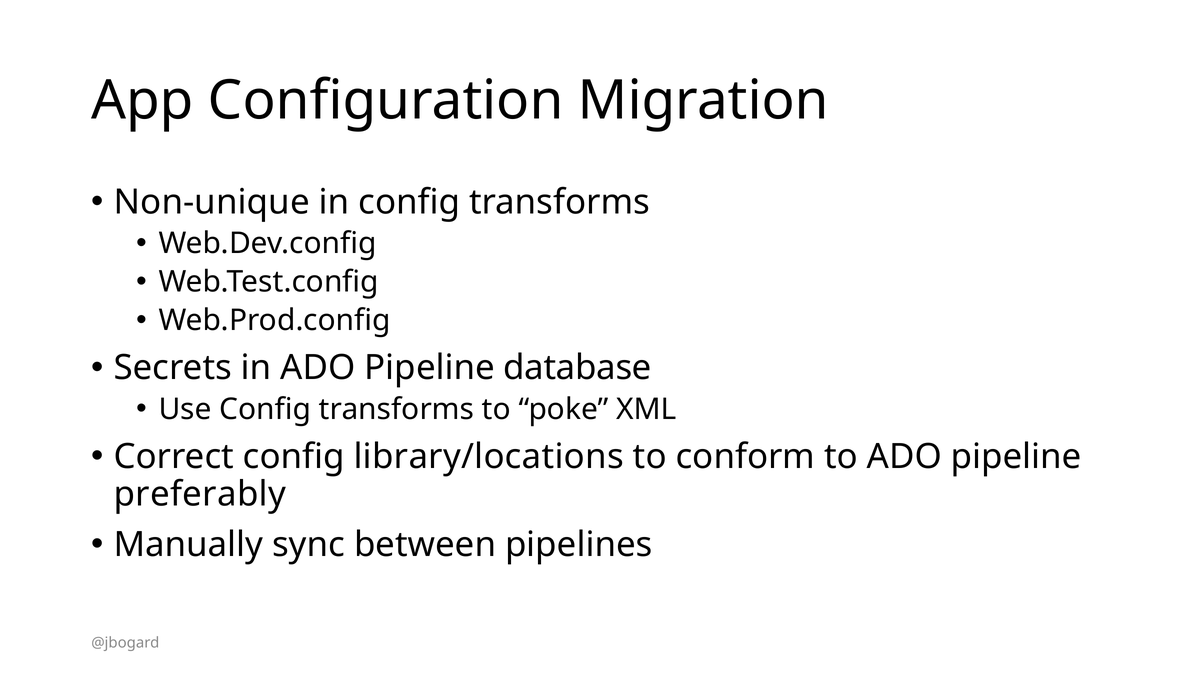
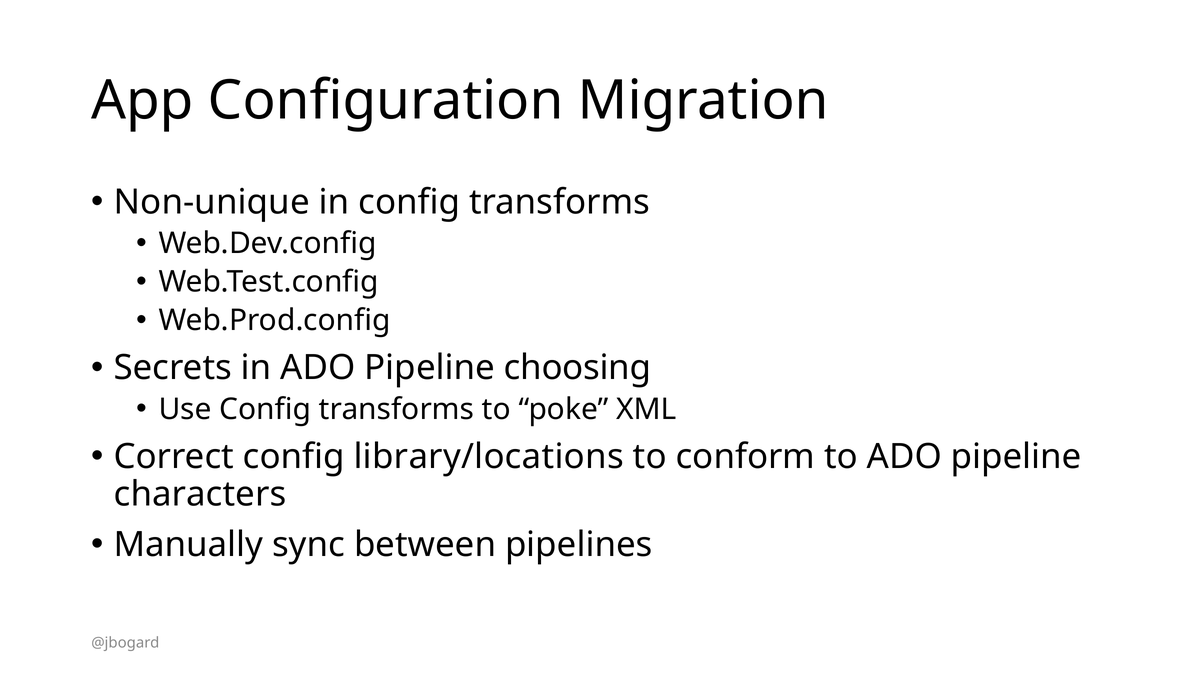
database: database -> choosing
preferably: preferably -> characters
